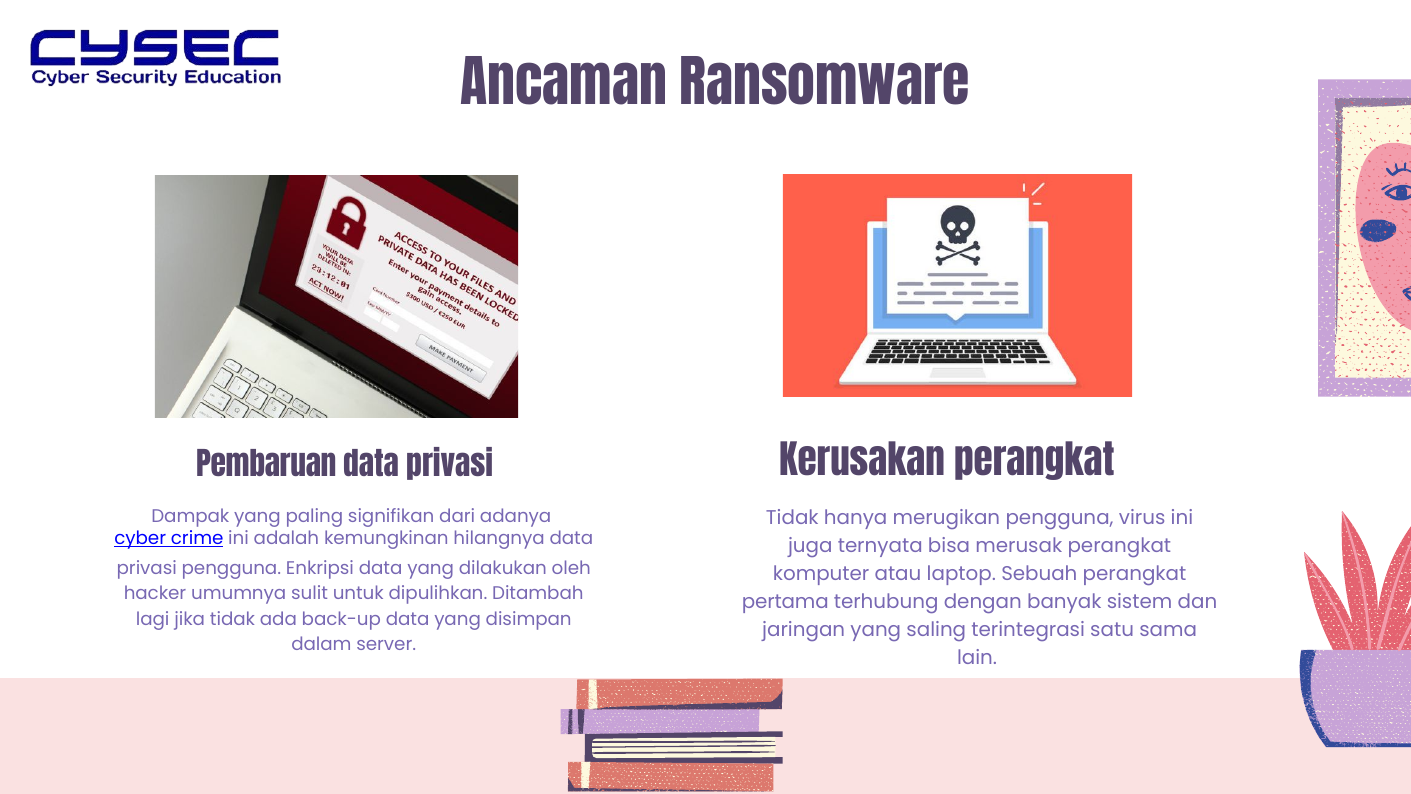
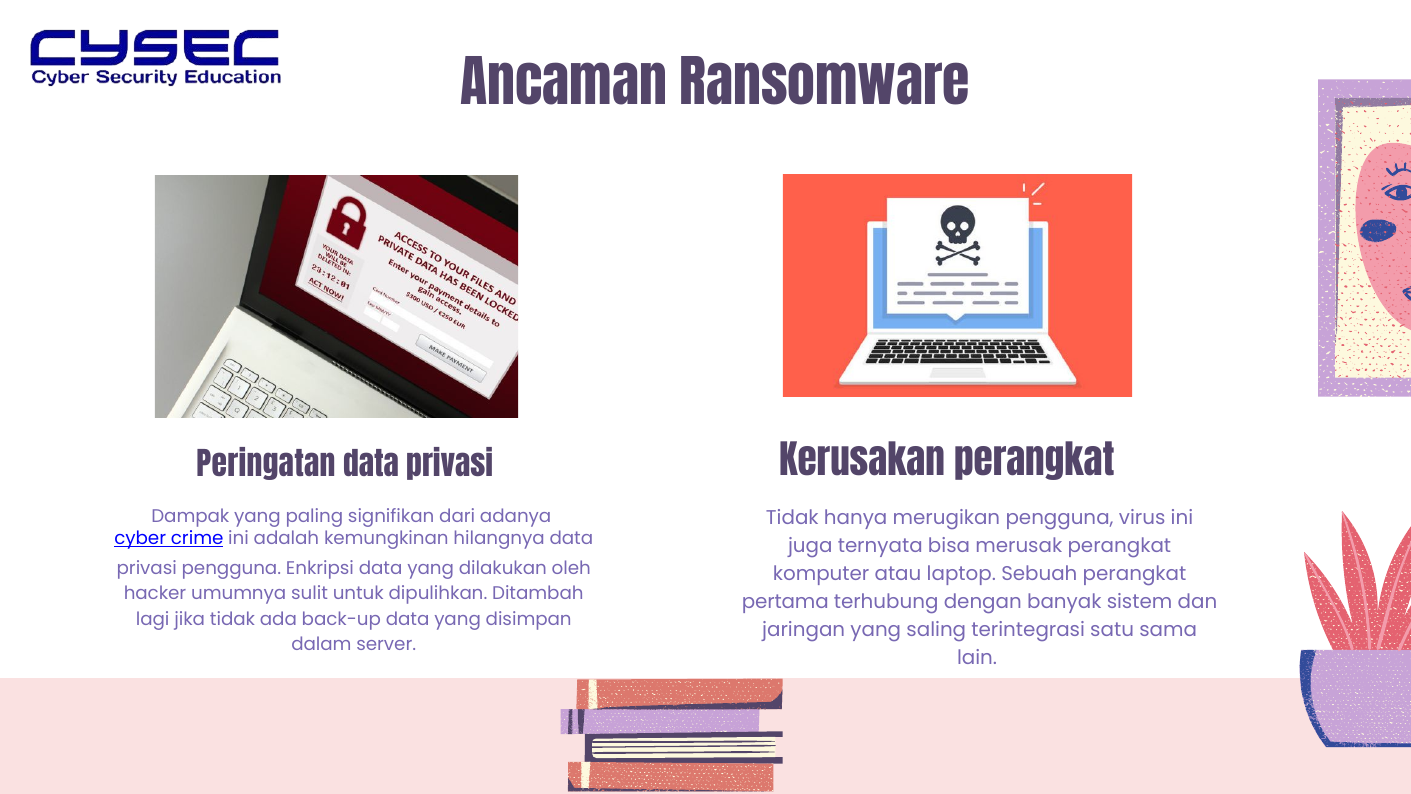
Pembaruan: Pembaruan -> Peringatan
